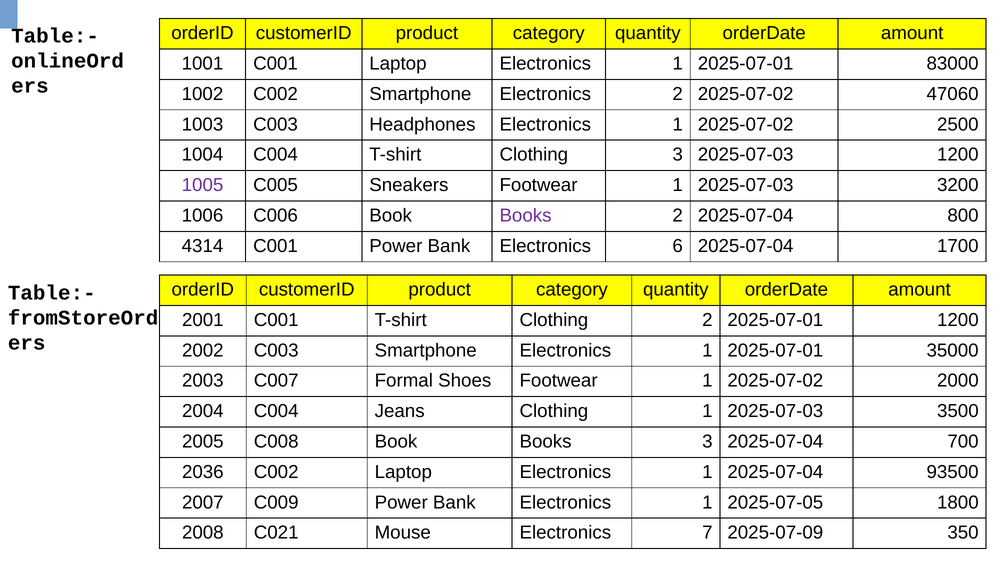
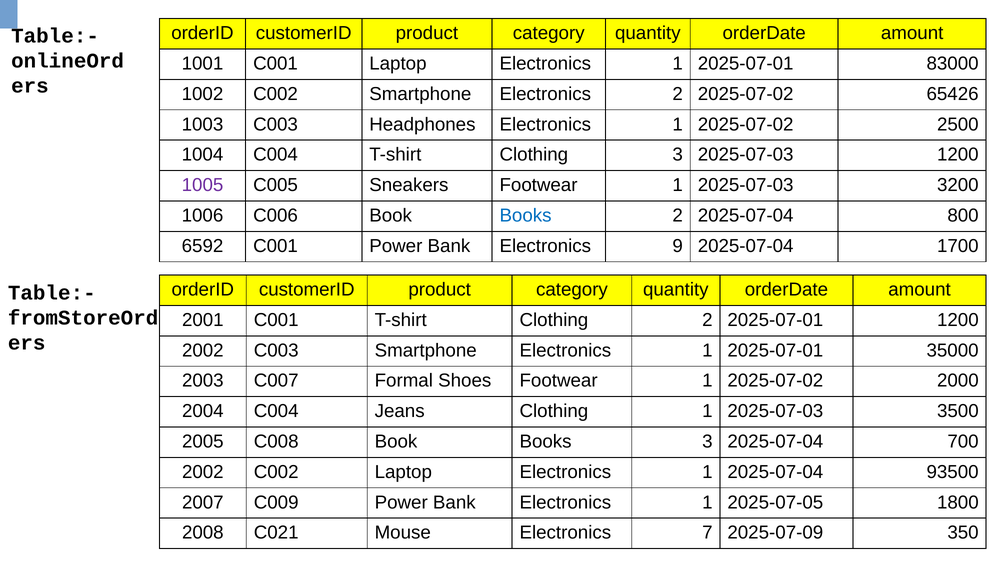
47060: 47060 -> 65426
Books at (526, 216) colour: purple -> blue
4314: 4314 -> 6592
6: 6 -> 9
2036 at (203, 472): 2036 -> 2002
